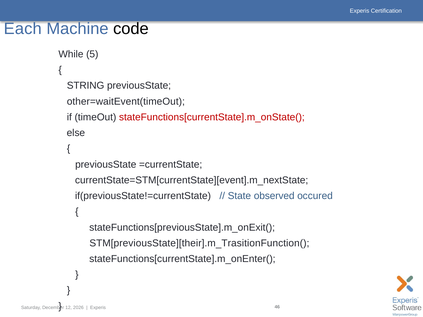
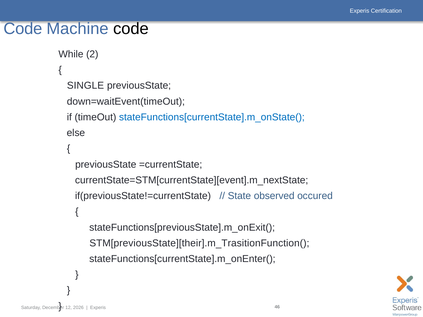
Each at (23, 29): Each -> Code
5: 5 -> 2
STRING: STRING -> SINGLE
other=waitEvent(timeOut: other=waitEvent(timeOut -> down=waitEvent(timeOut
stateFunctions[currentState].m_onState( colour: red -> blue
